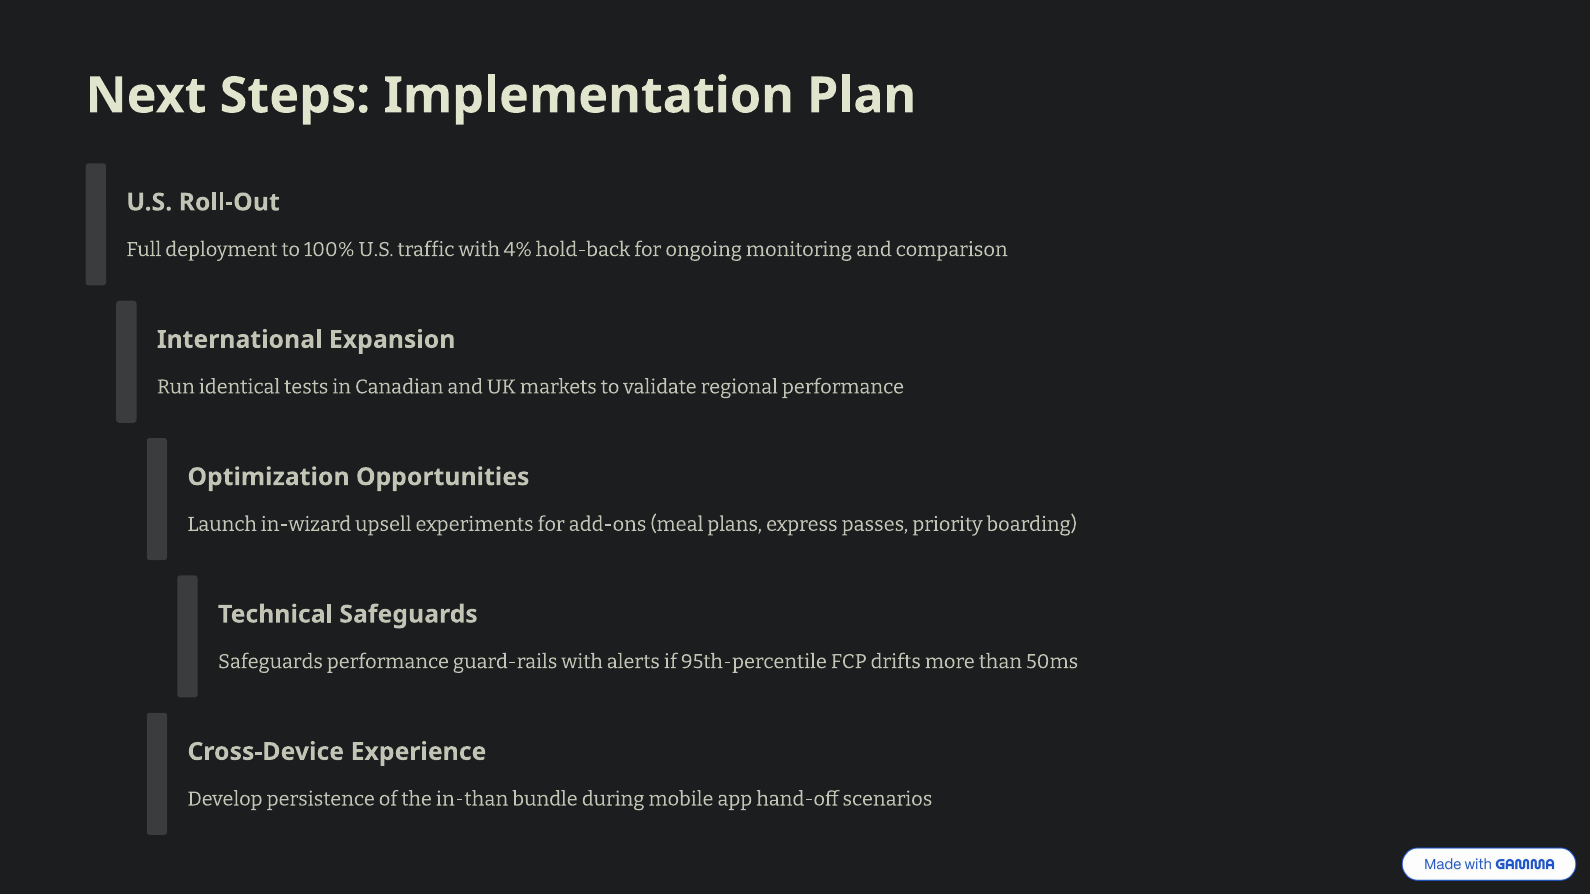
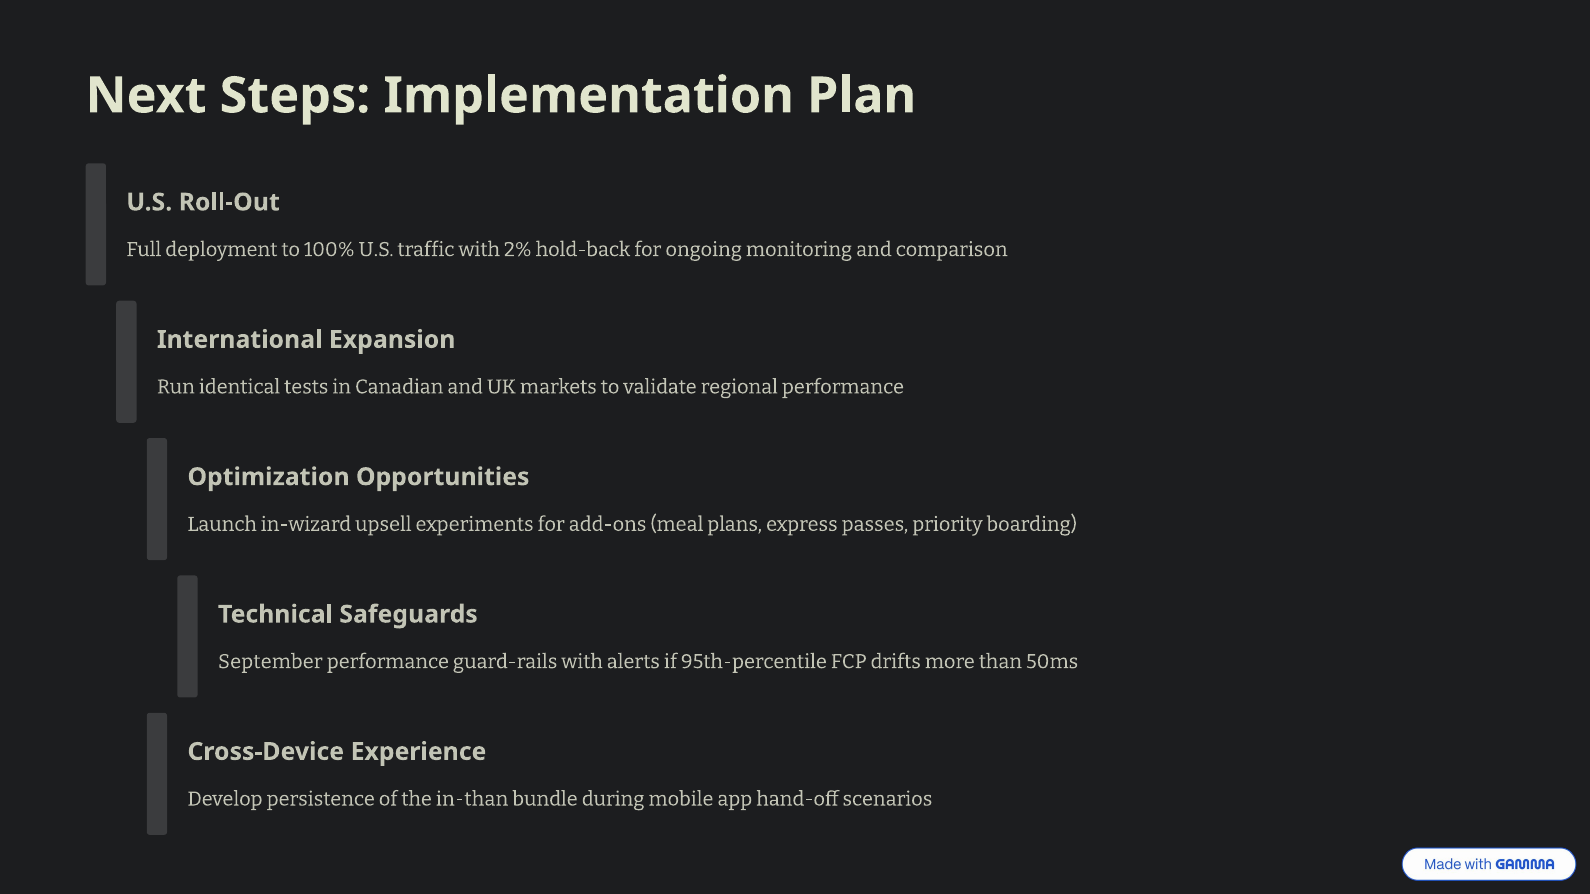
4%: 4% -> 2%
Safeguards at (270, 662): Safeguards -> September
